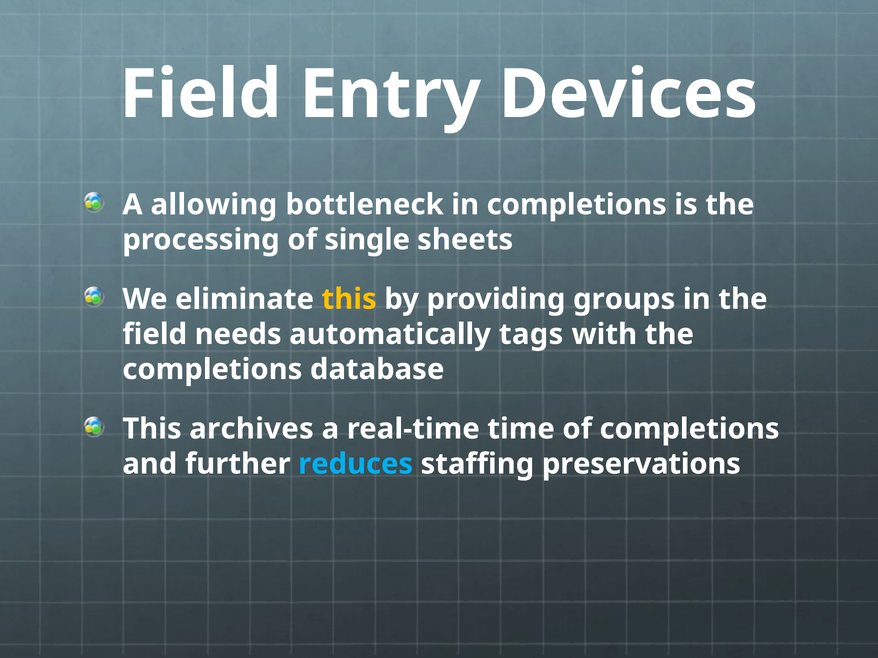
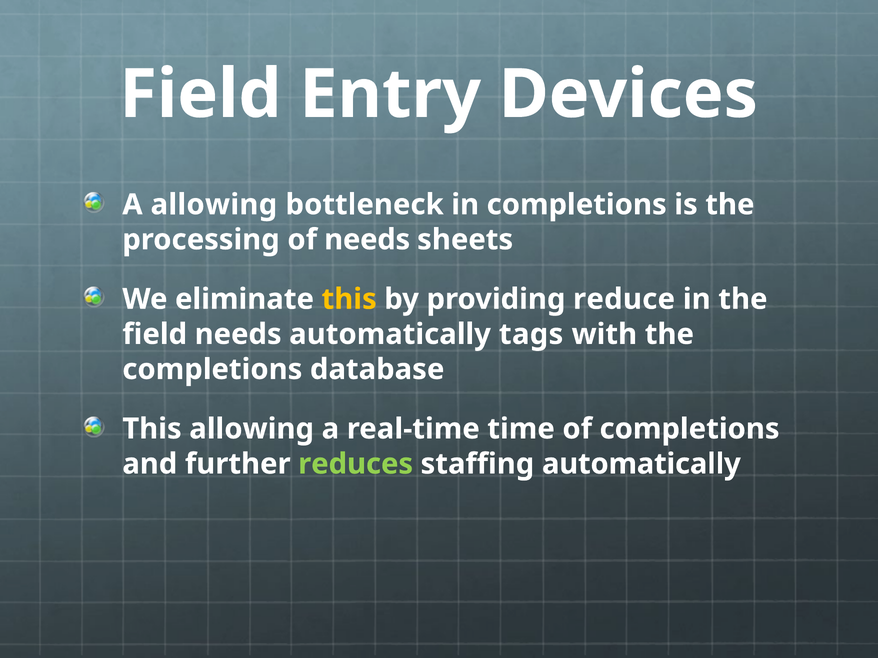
of single: single -> needs
groups: groups -> reduce
This archives: archives -> allowing
reduces colour: light blue -> light green
staffing preservations: preservations -> automatically
